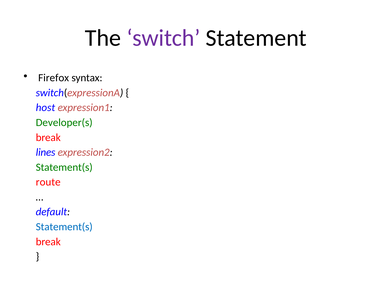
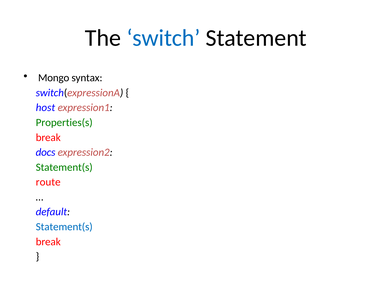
switch colour: purple -> blue
Firefox: Firefox -> Mongo
Developer(s: Developer(s -> Properties(s
lines: lines -> docs
